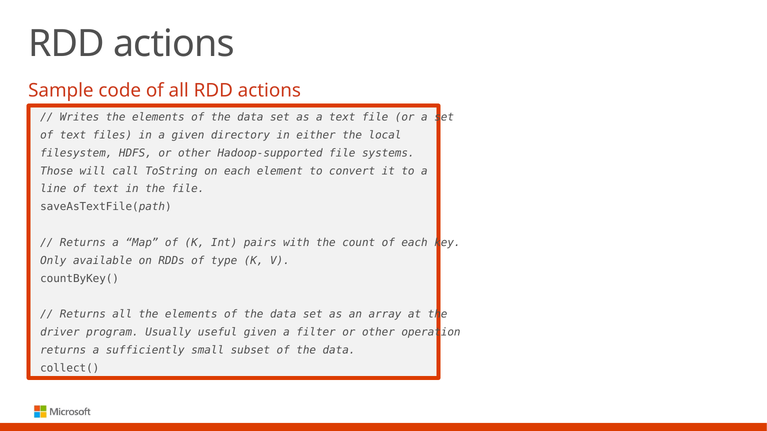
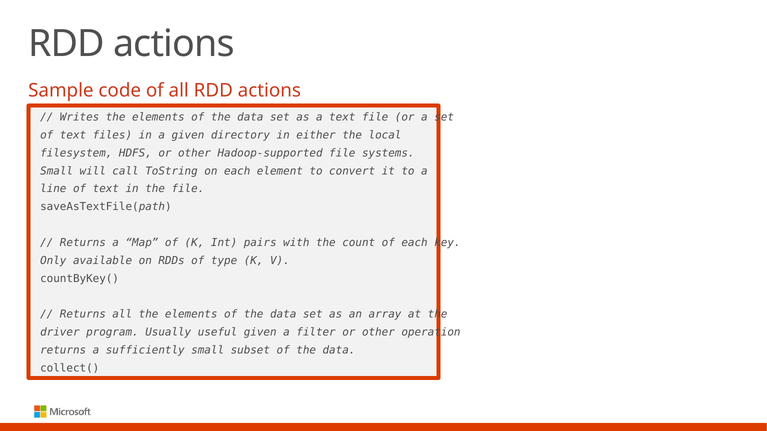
Those at (57, 171): Those -> Small
